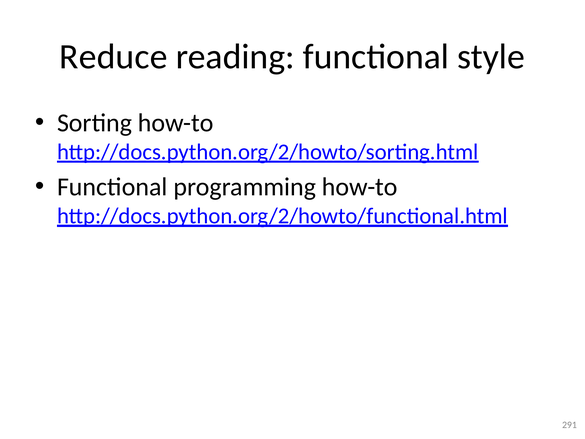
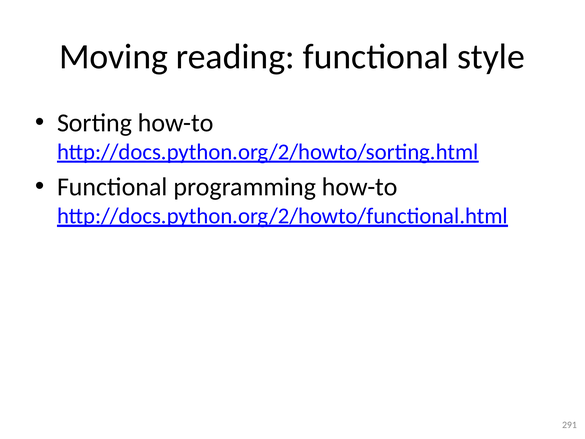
Reduce: Reduce -> Moving
